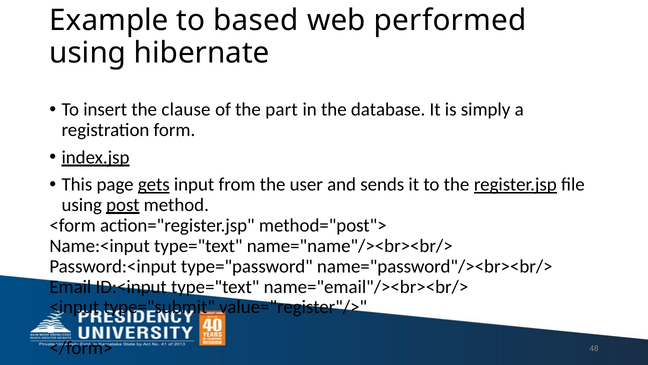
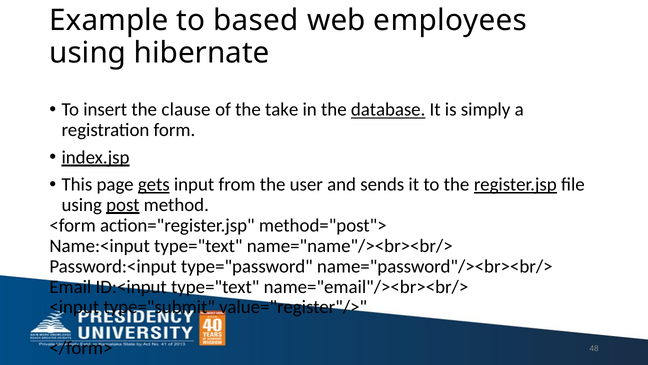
performed: performed -> employees
part: part -> take
database underline: none -> present
